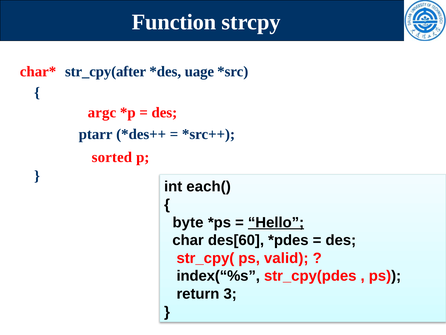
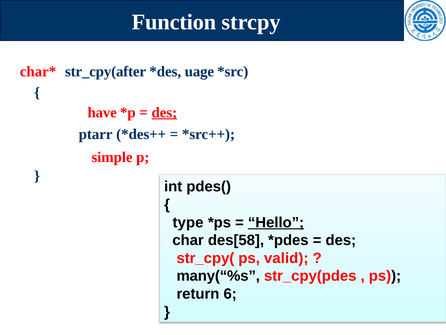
argc: argc -> have
des at (164, 112) underline: none -> present
sorted: sorted -> simple
each(: each( -> pdes(
byte: byte -> type
des[60: des[60 -> des[58
index(“%s: index(“%s -> many(“%s
3: 3 -> 6
